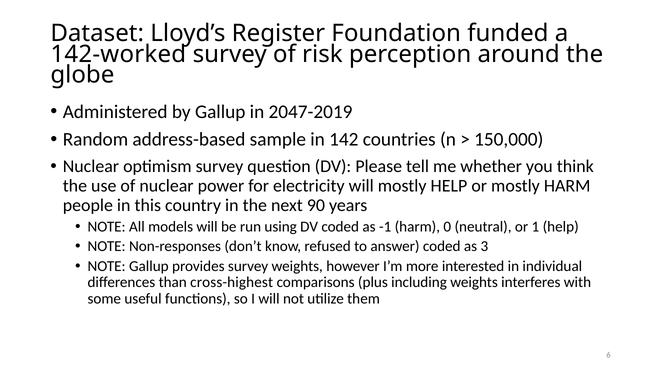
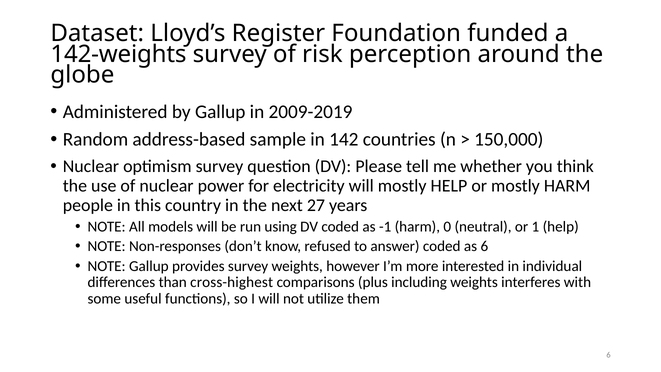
142-worked: 142-worked -> 142-weights
2047-2019: 2047-2019 -> 2009-2019
90: 90 -> 27
as 3: 3 -> 6
